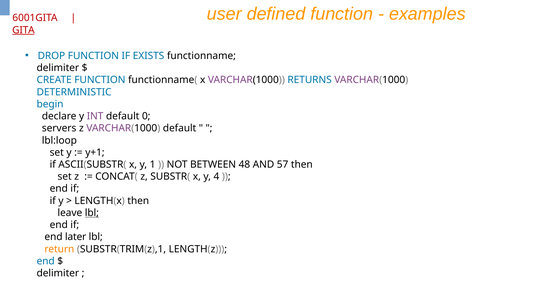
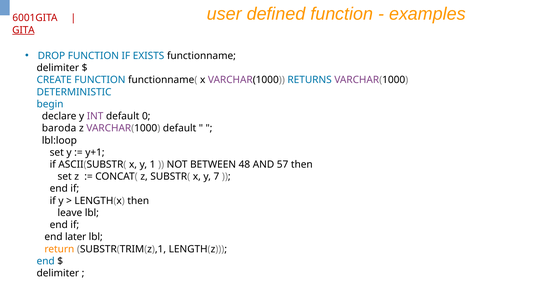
servers: servers -> baroda
4: 4 -> 7
lbl at (92, 213) underline: present -> none
